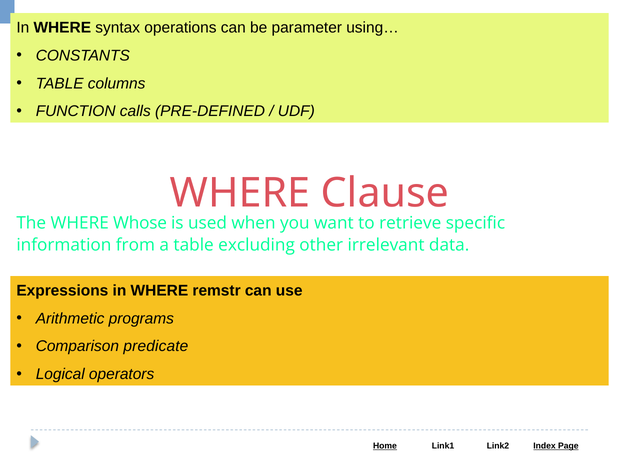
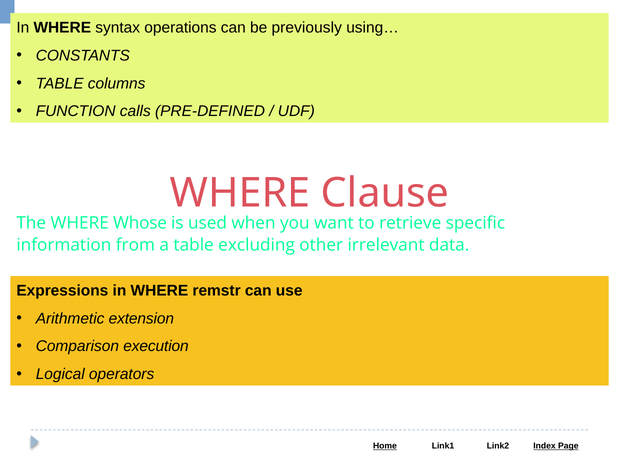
parameter: parameter -> previously
programs: programs -> extension
predicate: predicate -> execution
